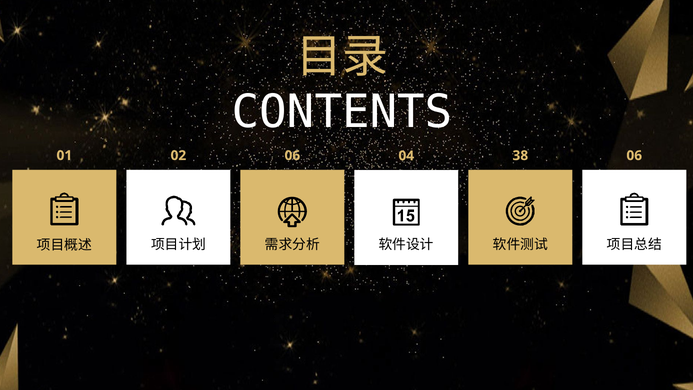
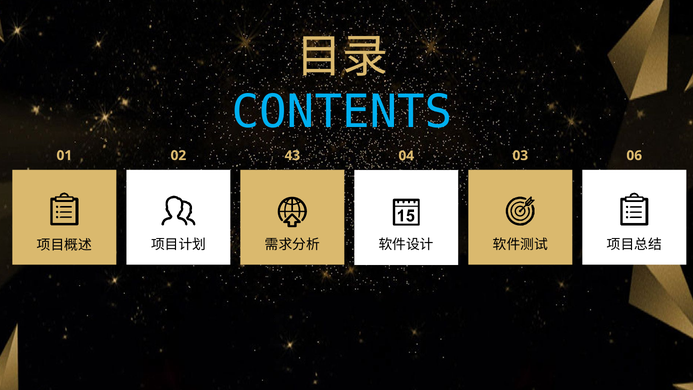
CONTENTS colour: white -> light blue
02 06: 06 -> 43
38: 38 -> 03
